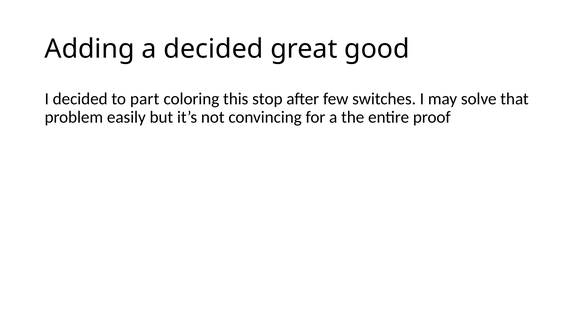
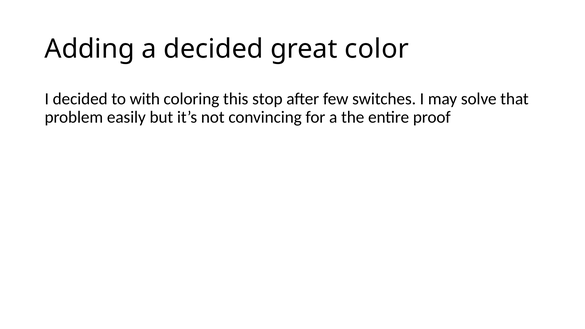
good: good -> color
part: part -> with
